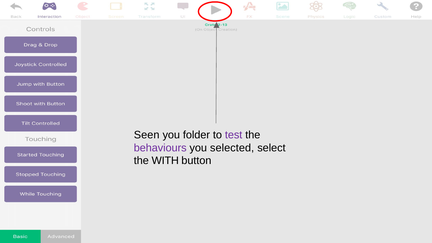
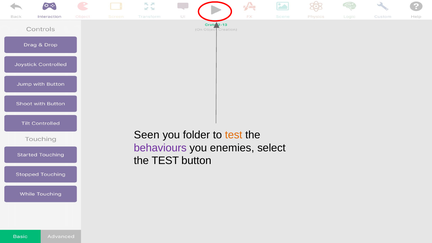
test at (234, 135) colour: purple -> orange
selected: selected -> enemies
the WITH: WITH -> TEST
